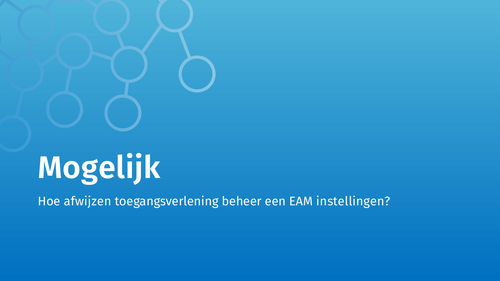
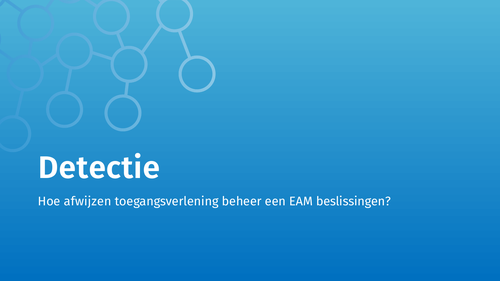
Mogelijk: Mogelijk -> Detectie
instellingen: instellingen -> beslissingen
